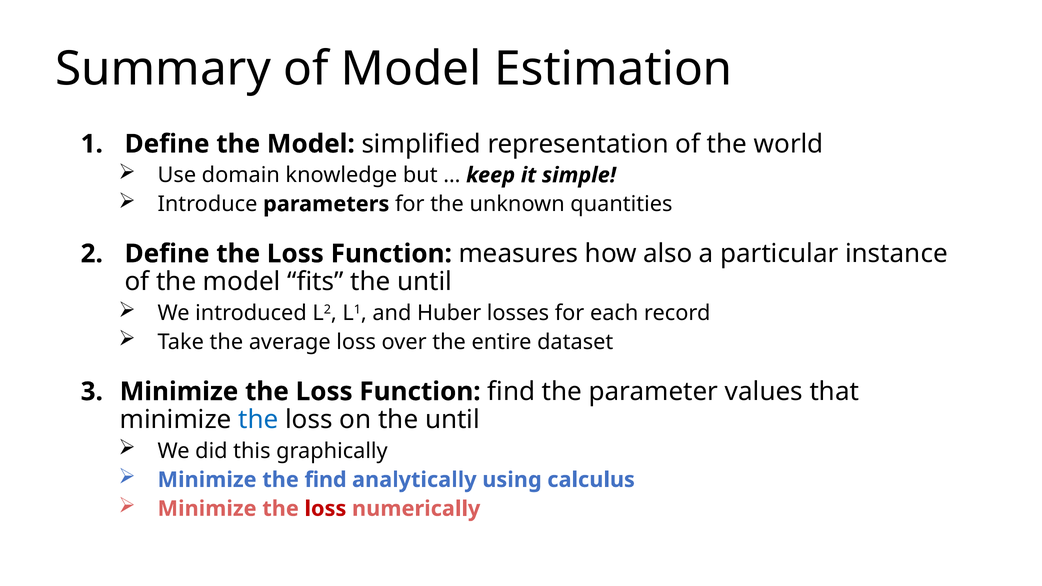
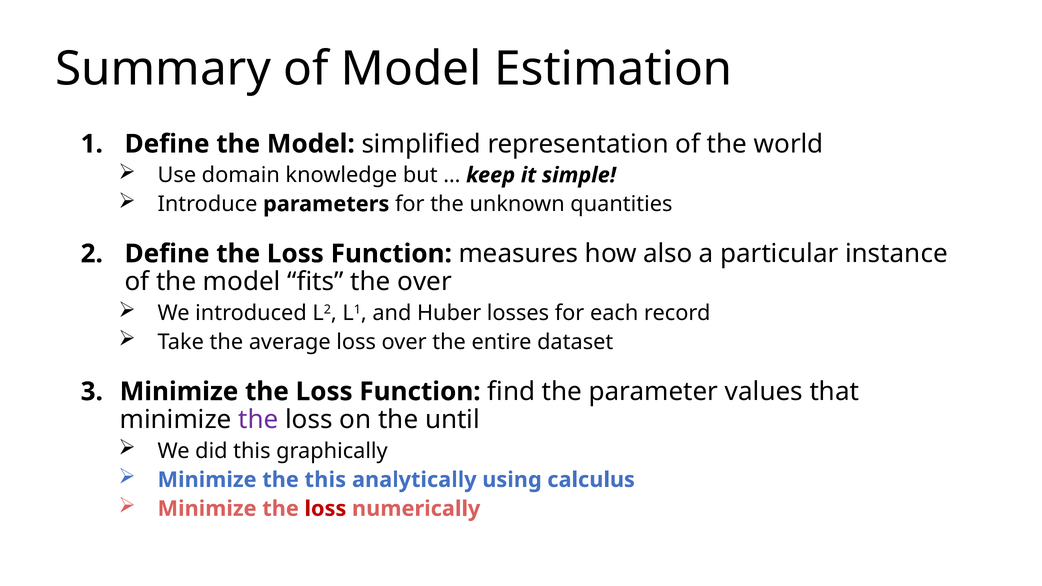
fits the until: until -> over
the at (258, 420) colour: blue -> purple
the find: find -> this
